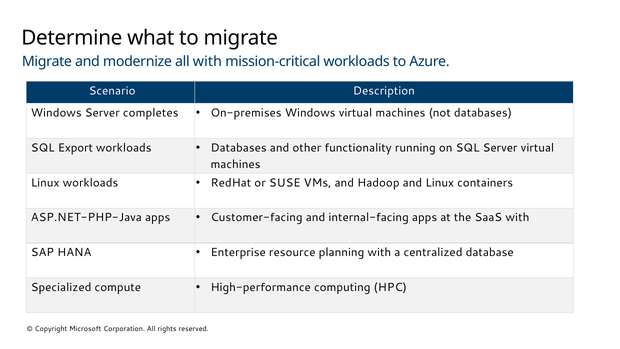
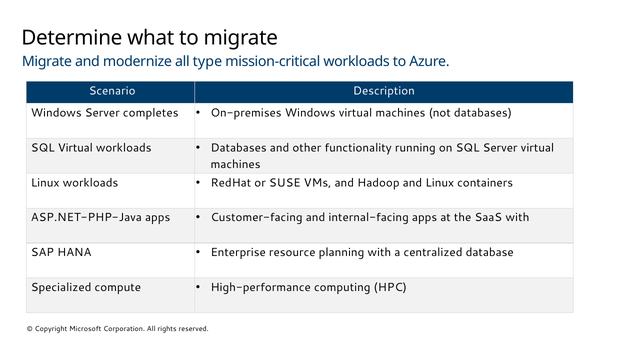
all with: with -> type
SQL Export: Export -> Virtual
